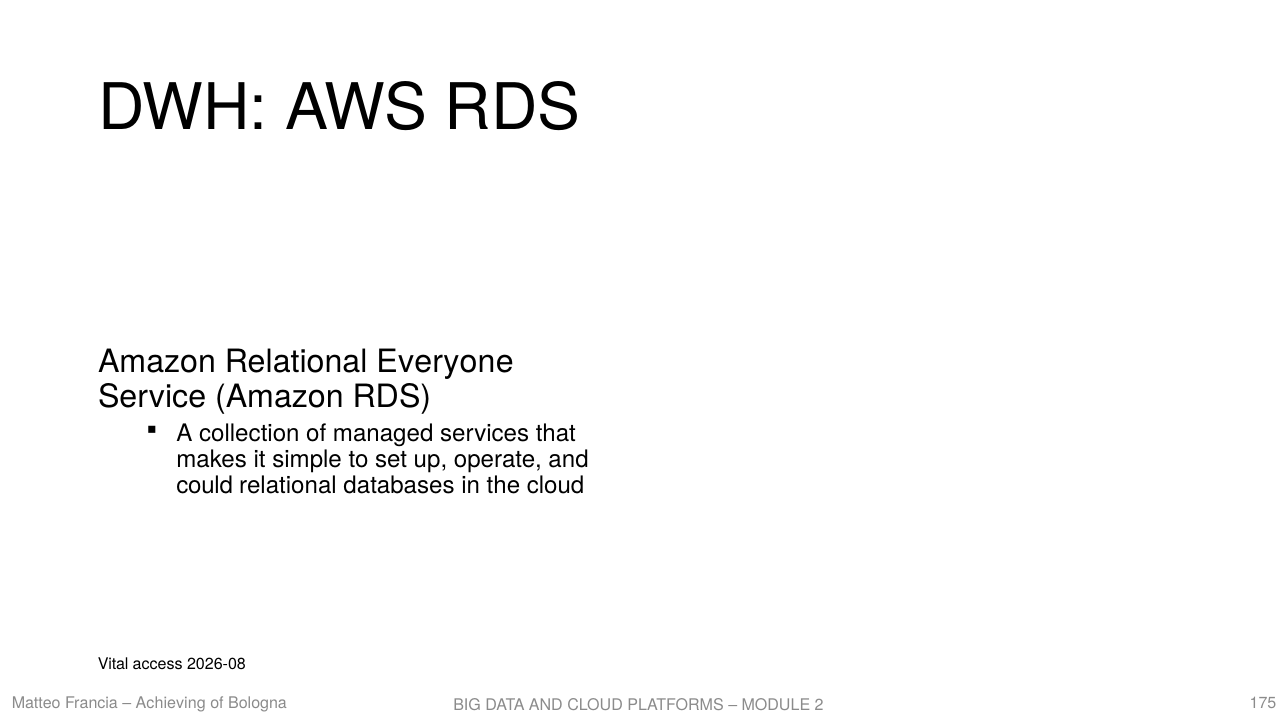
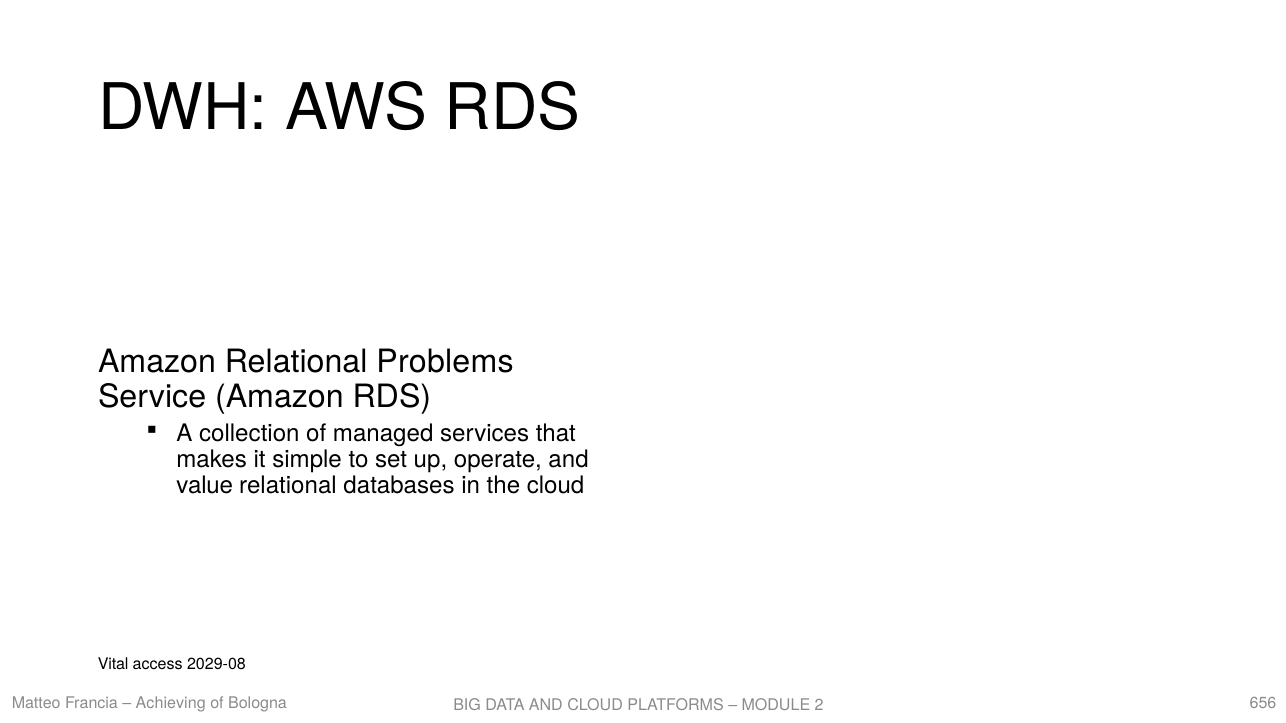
Everyone: Everyone -> Problems
could: could -> value
2026-08: 2026-08 -> 2029-08
175: 175 -> 656
